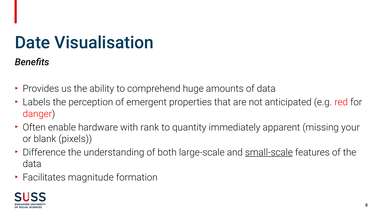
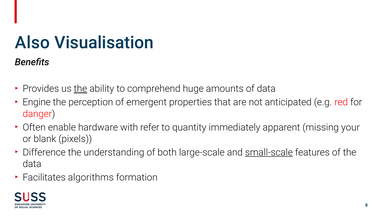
Date: Date -> Also
the at (80, 89) underline: none -> present
Labels: Labels -> Engine
rank: rank -> refer
magnitude: magnitude -> algorithms
